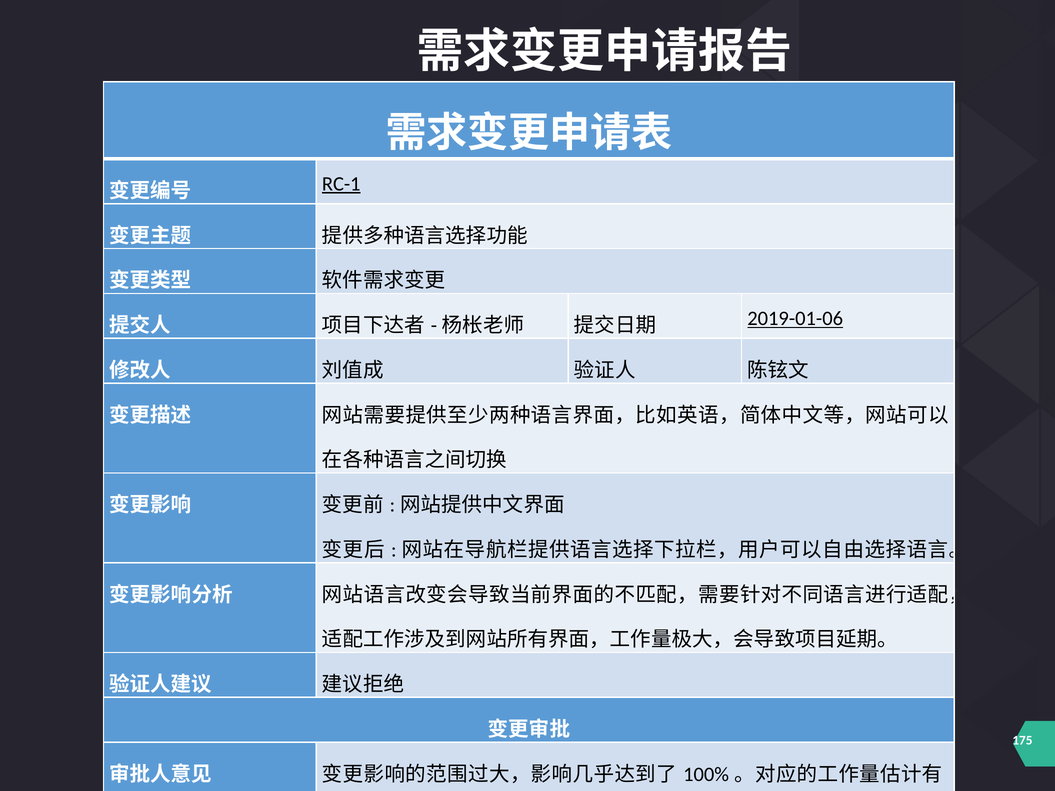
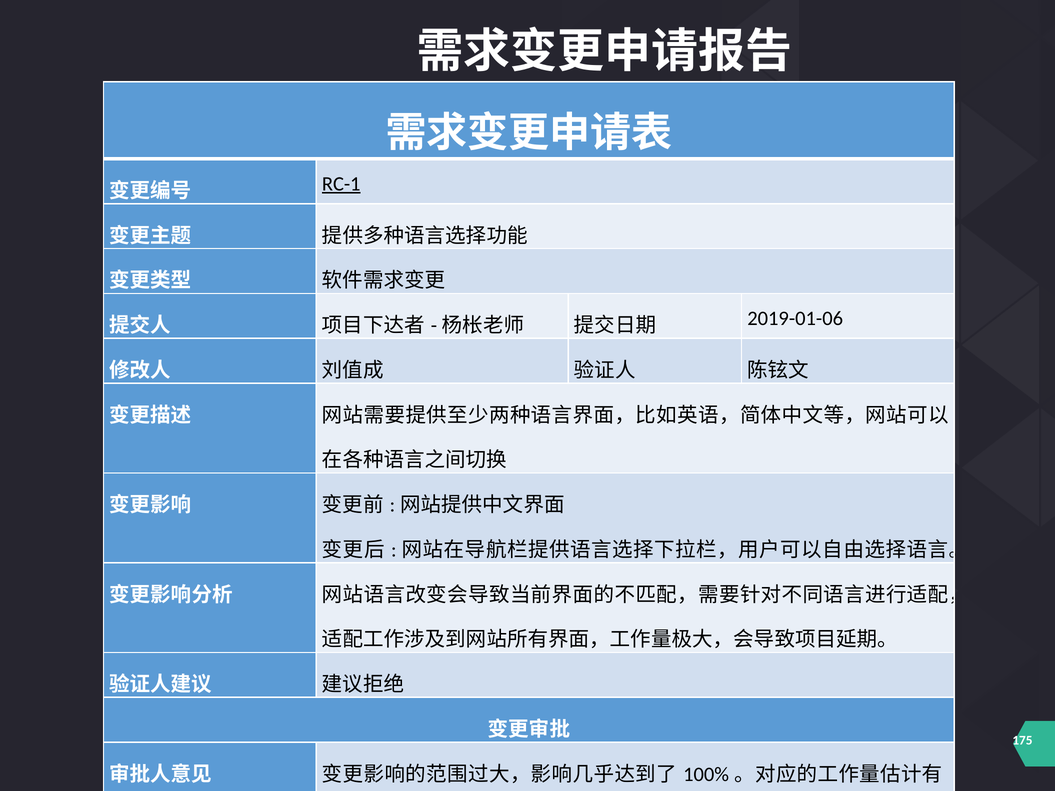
2019-01-06 underline: present -> none
